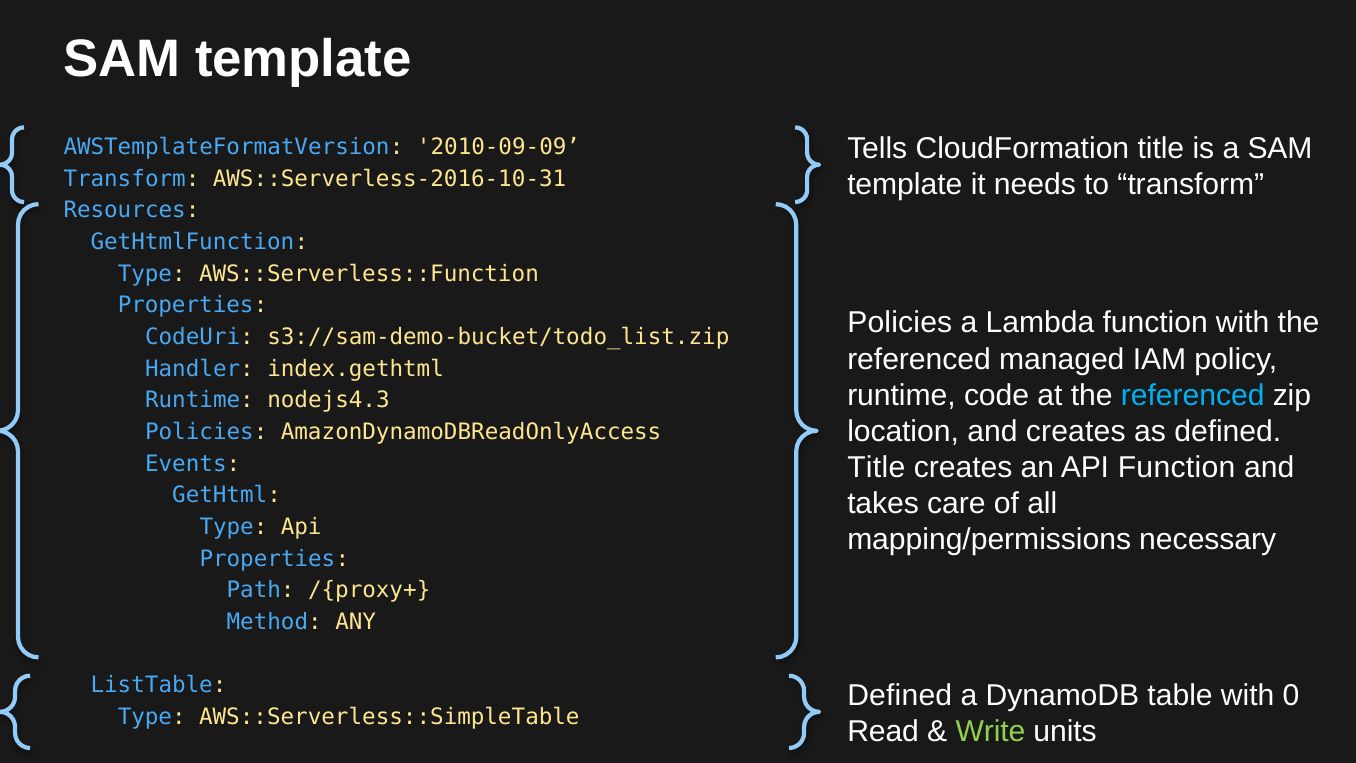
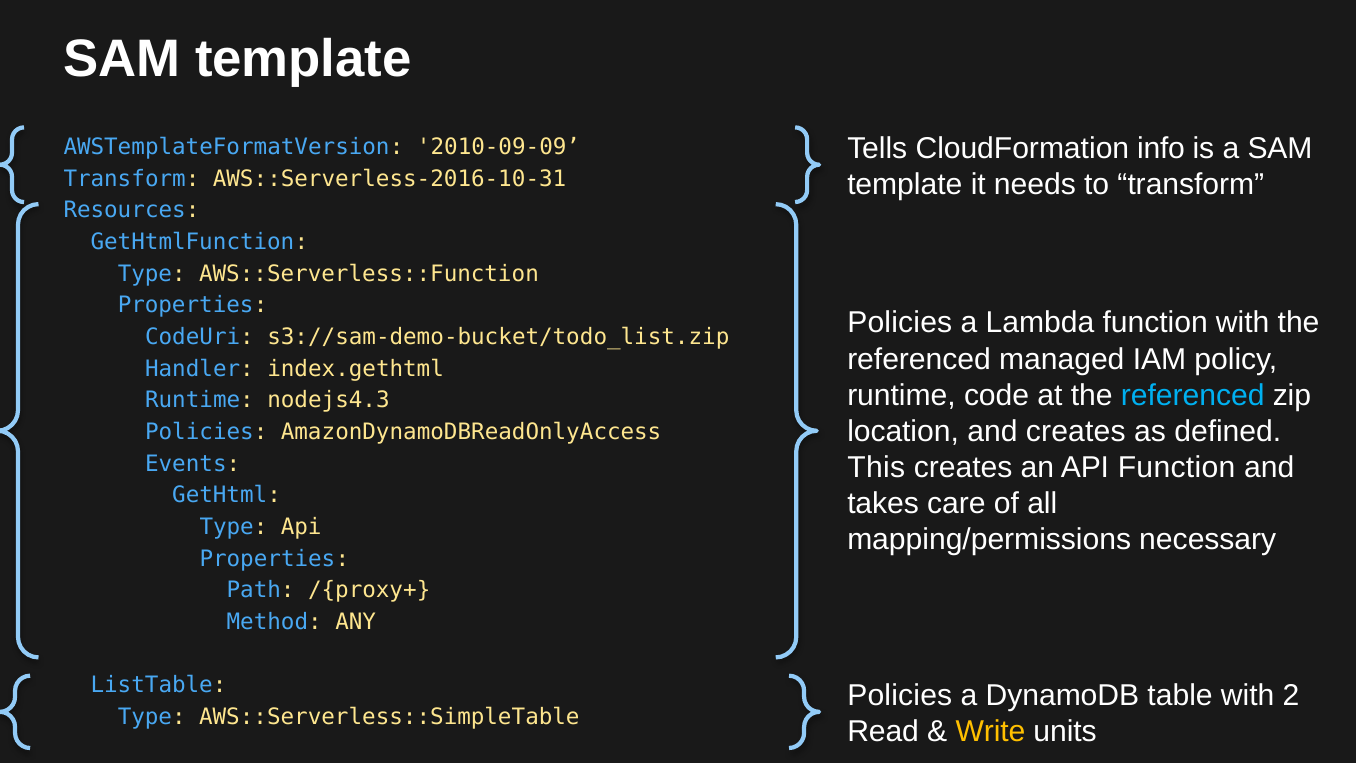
CloudFormation title: title -> info
Title at (876, 467): Title -> This
Defined at (900, 695): Defined -> Policies
0: 0 -> 2
Write colour: light green -> yellow
